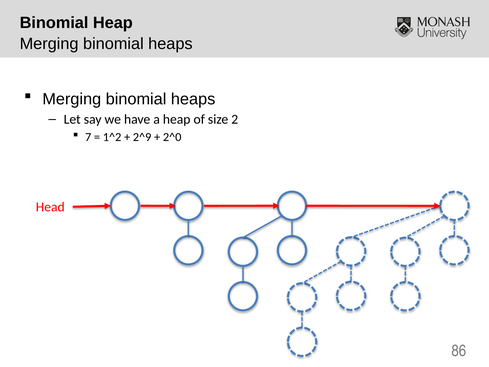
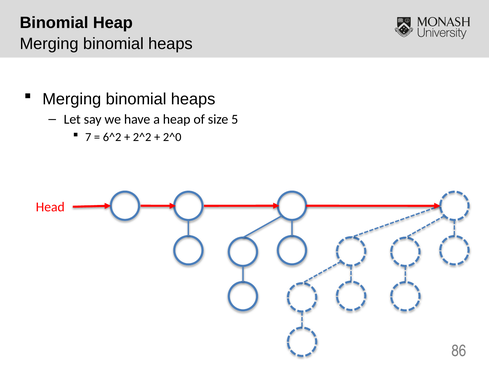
2: 2 -> 5
1^2: 1^2 -> 6^2
2^9: 2^9 -> 2^2
